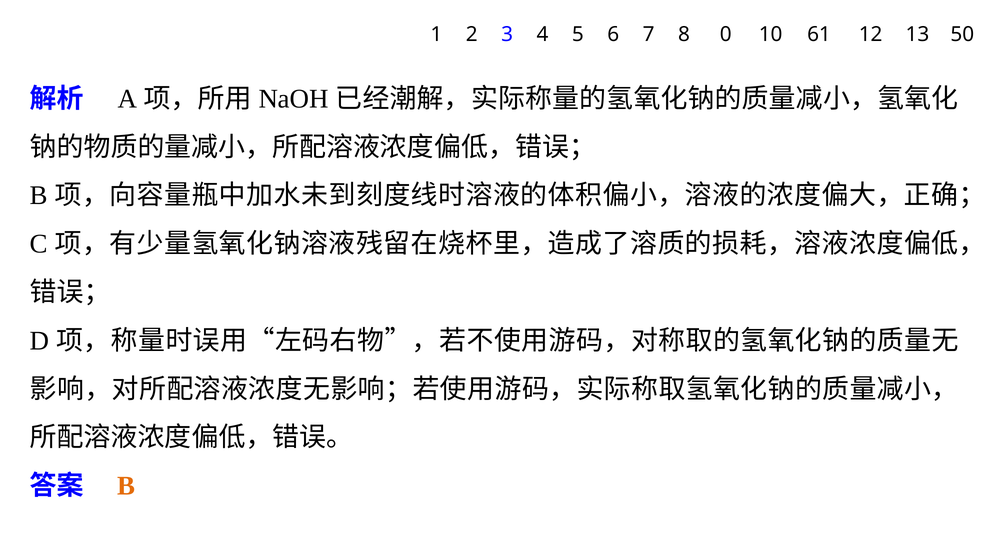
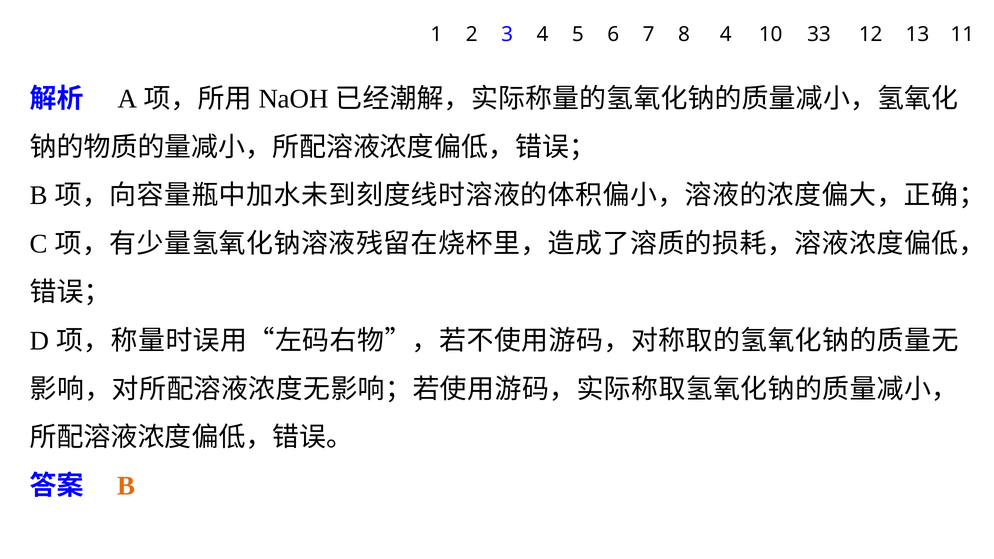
8 0: 0 -> 4
61: 61 -> 33
50: 50 -> 11
